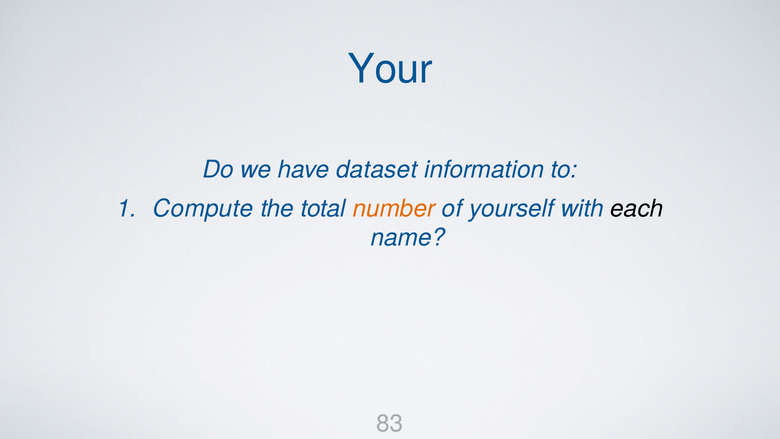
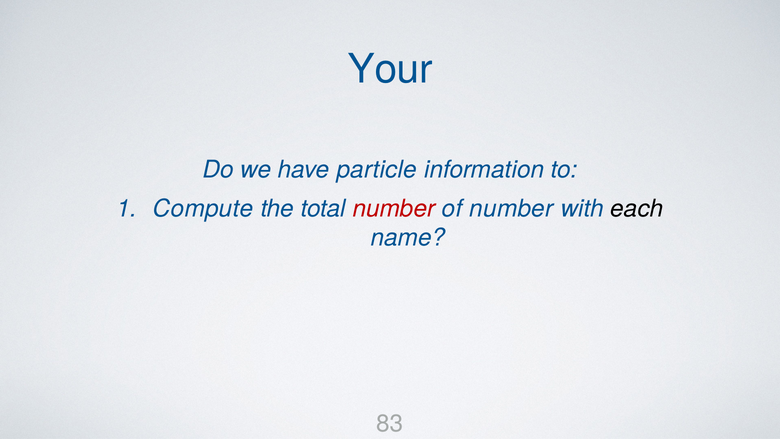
dataset: dataset -> particle
number at (394, 208) colour: orange -> red
of yourself: yourself -> number
